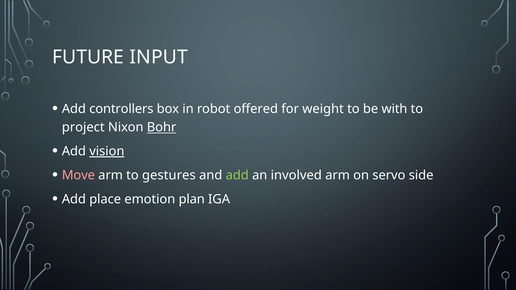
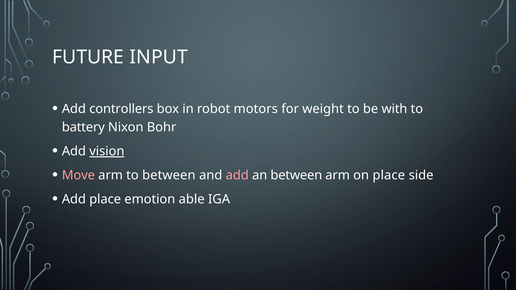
offered: offered -> motors
project: project -> battery
Bohr underline: present -> none
to gestures: gestures -> between
add at (237, 175) colour: light green -> pink
an involved: involved -> between
on servo: servo -> place
plan: plan -> able
